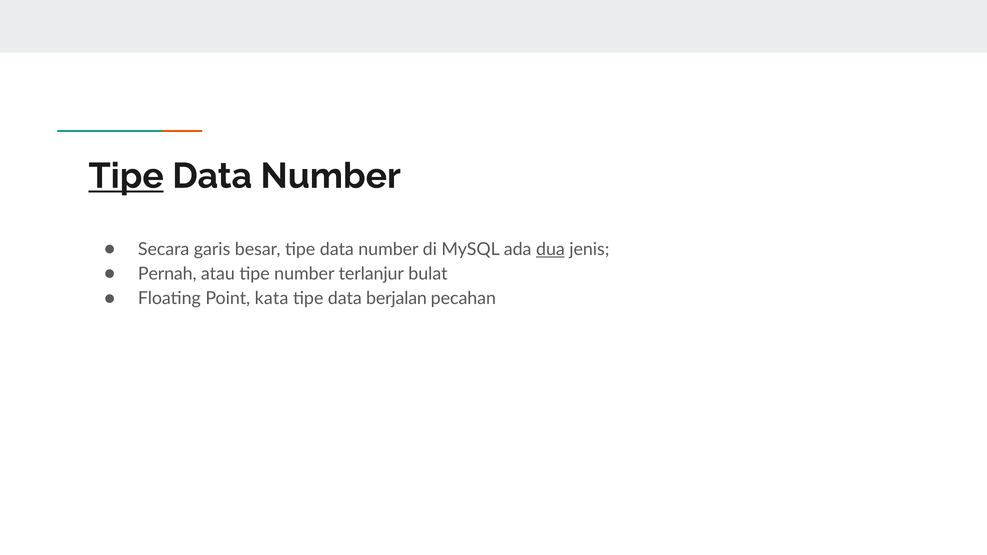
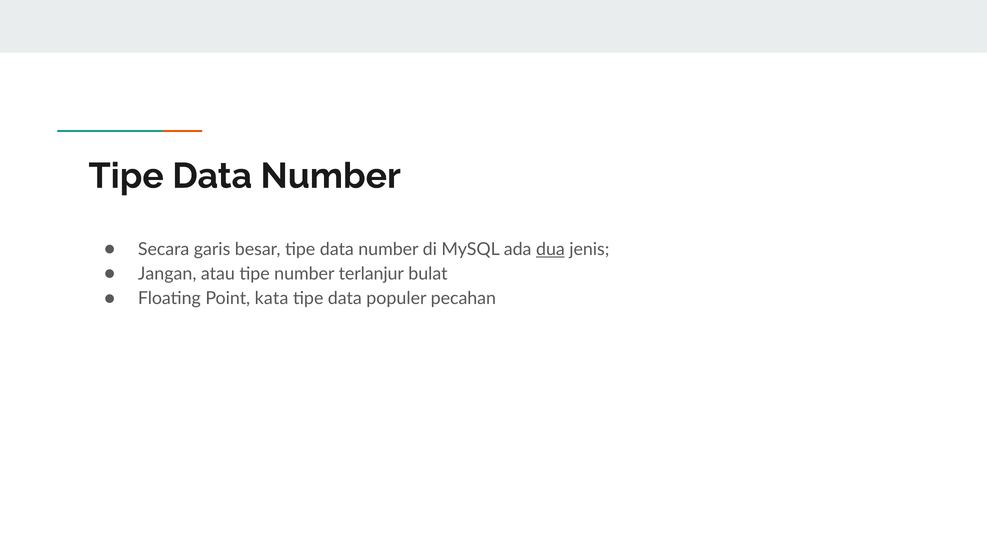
Tipe at (126, 176) underline: present -> none
Pernah: Pernah -> Jangan
berjalan: berjalan -> populer
